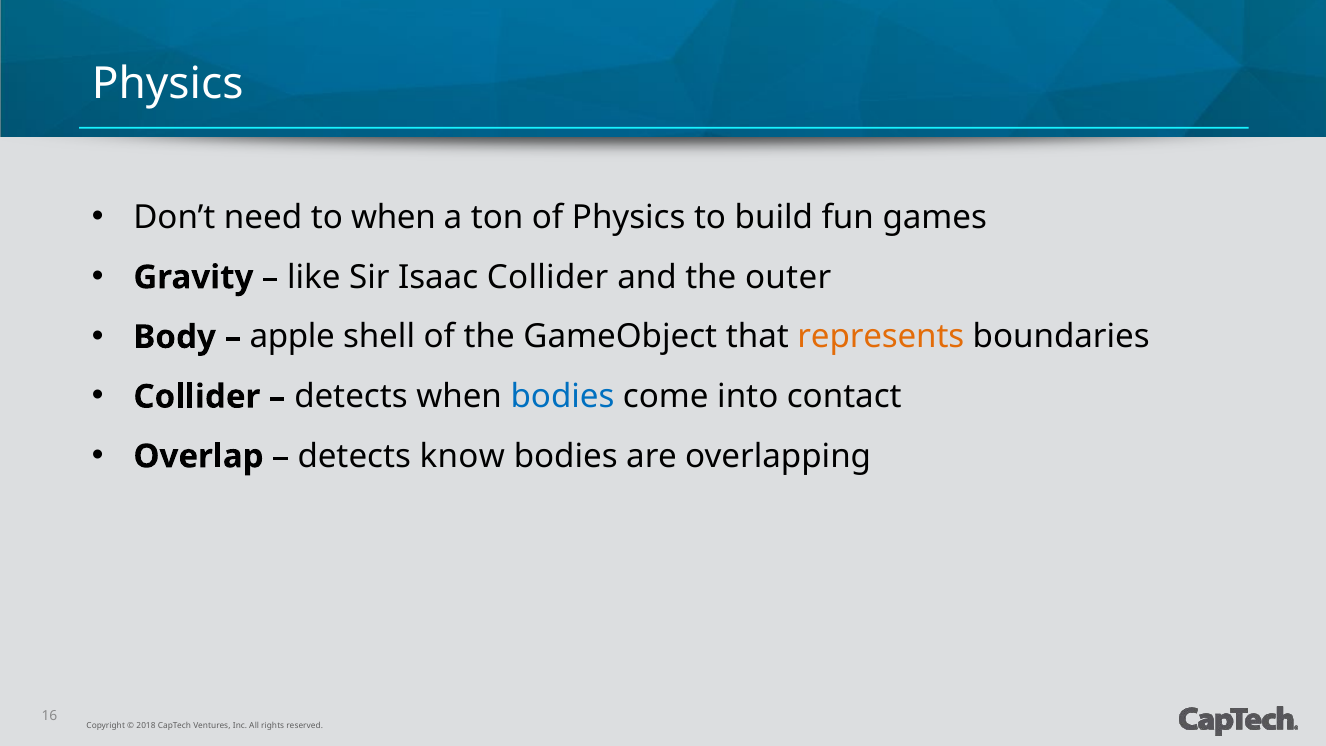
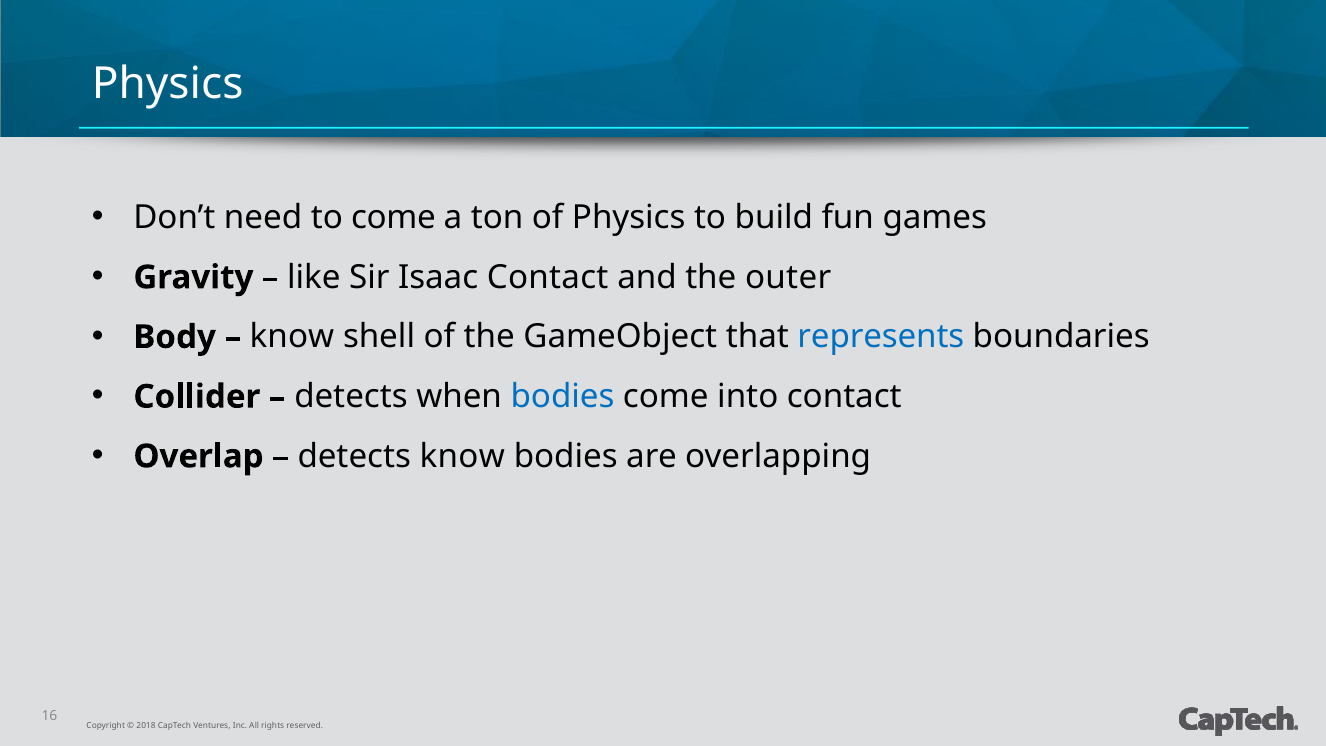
to when: when -> come
Isaac Collider: Collider -> Contact
apple at (292, 337): apple -> know
represents colour: orange -> blue
